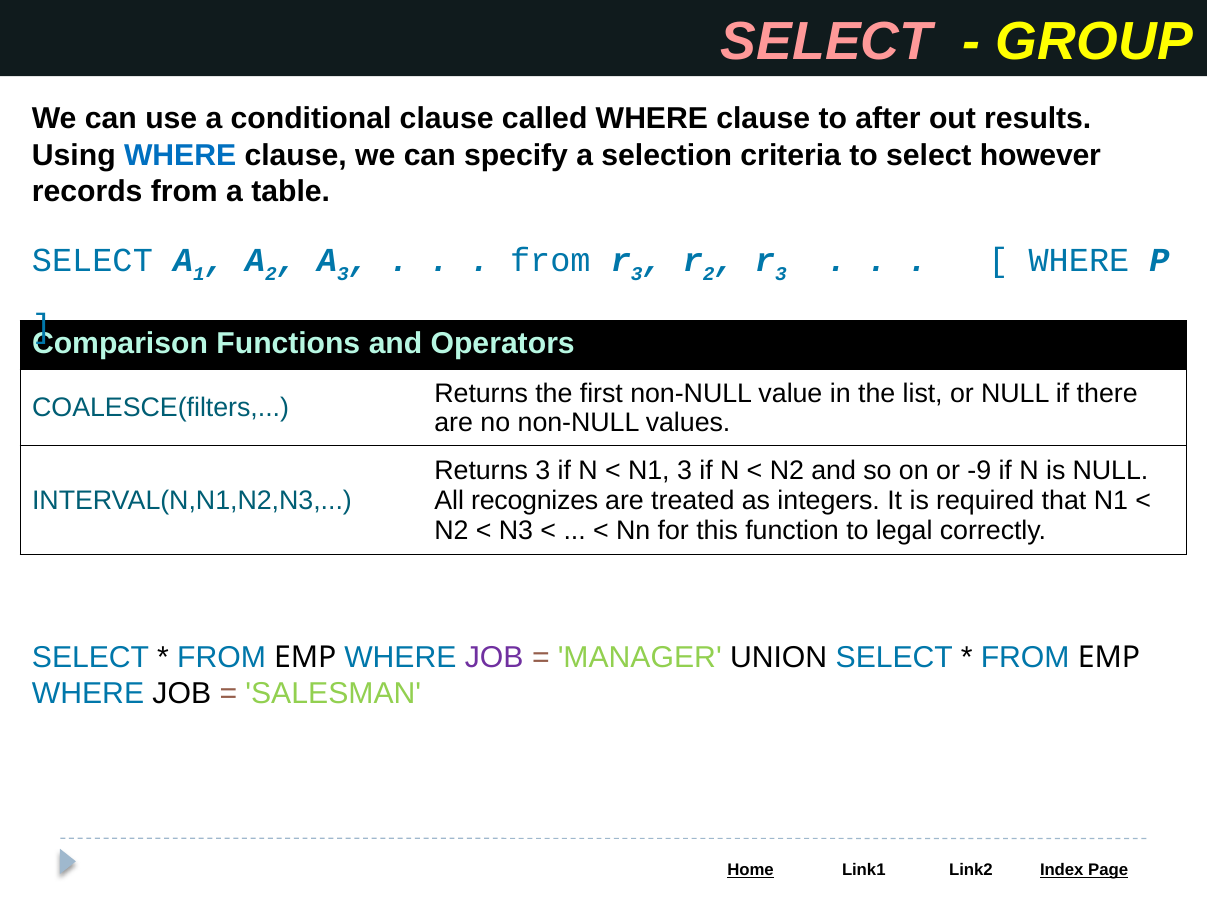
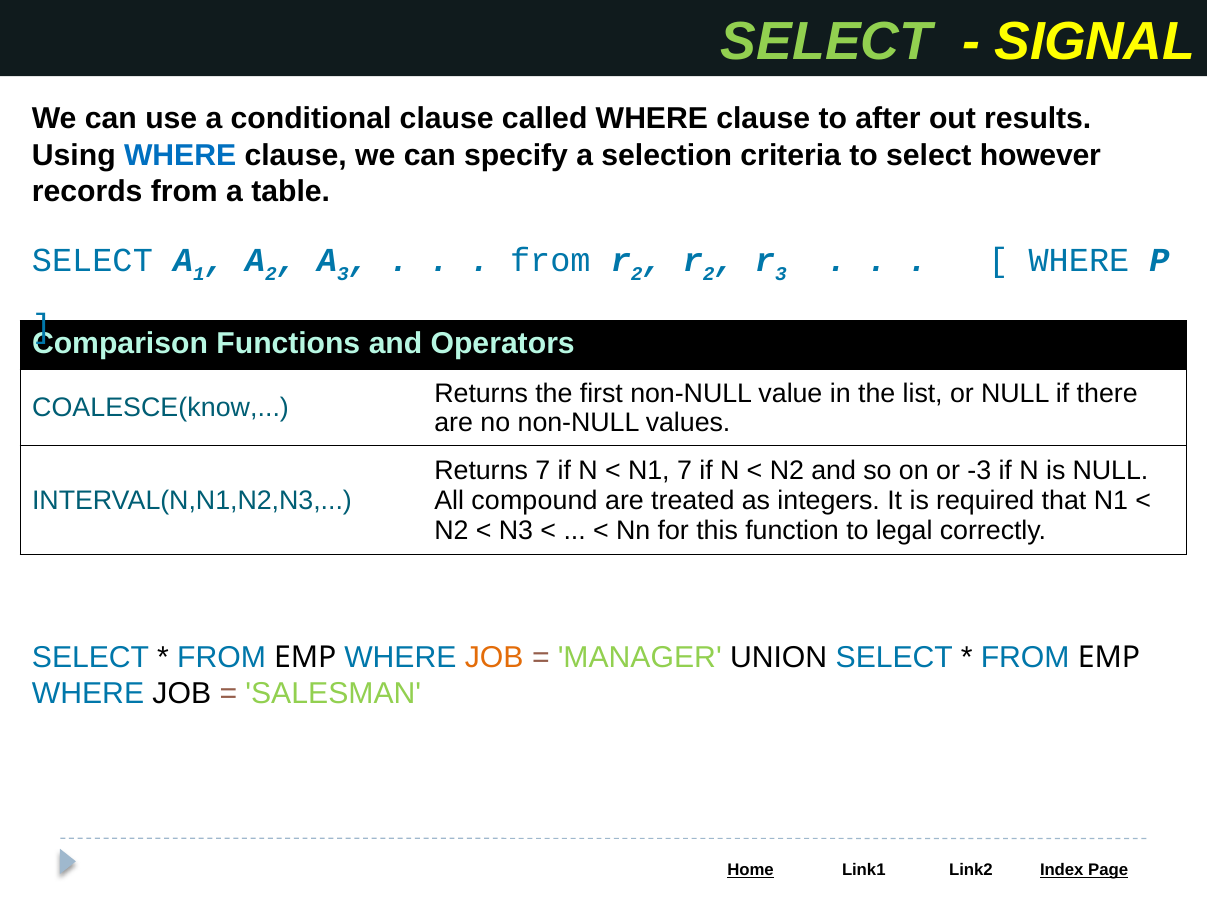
SELECT at (827, 42) colour: pink -> light green
GROUP: GROUP -> SIGNAL
3 at (637, 274): 3 -> 2
COALESCE(filters: COALESCE(filters -> COALESCE(know
Returns 3: 3 -> 7
N1 3: 3 -> 7
-9: -9 -> -3
recognizes: recognizes -> compound
JOB at (494, 658) colour: purple -> orange
